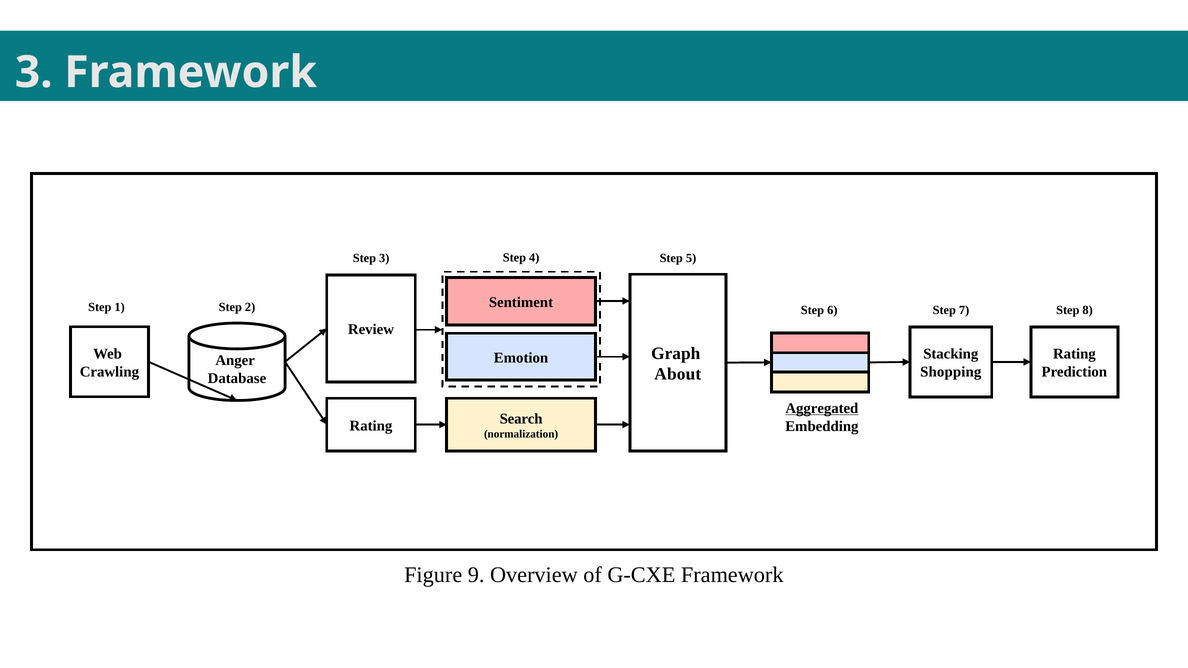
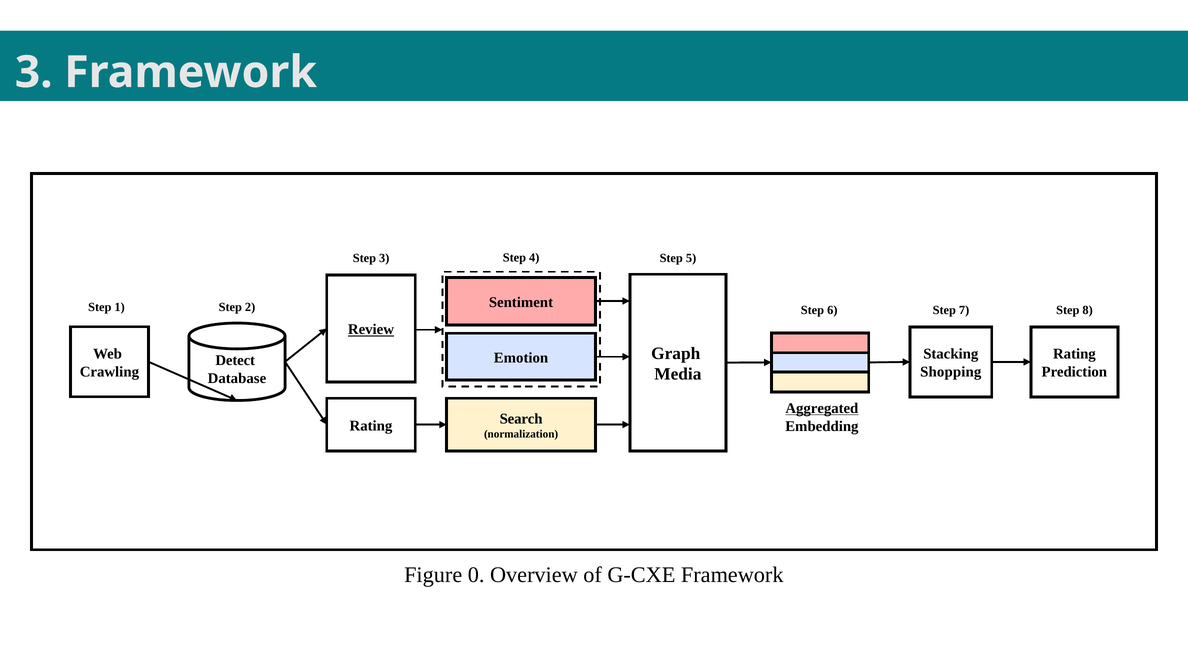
Review underline: none -> present
Anger: Anger -> Detect
About: About -> Media
9: 9 -> 0
